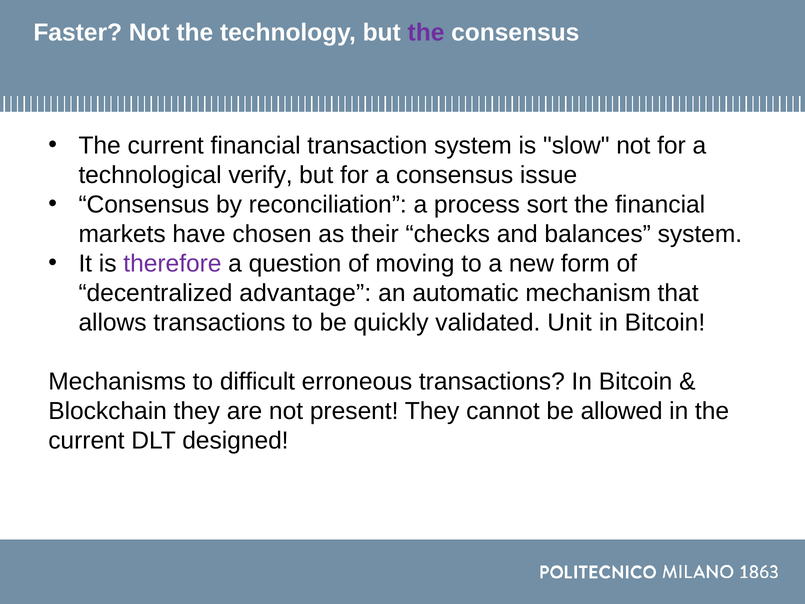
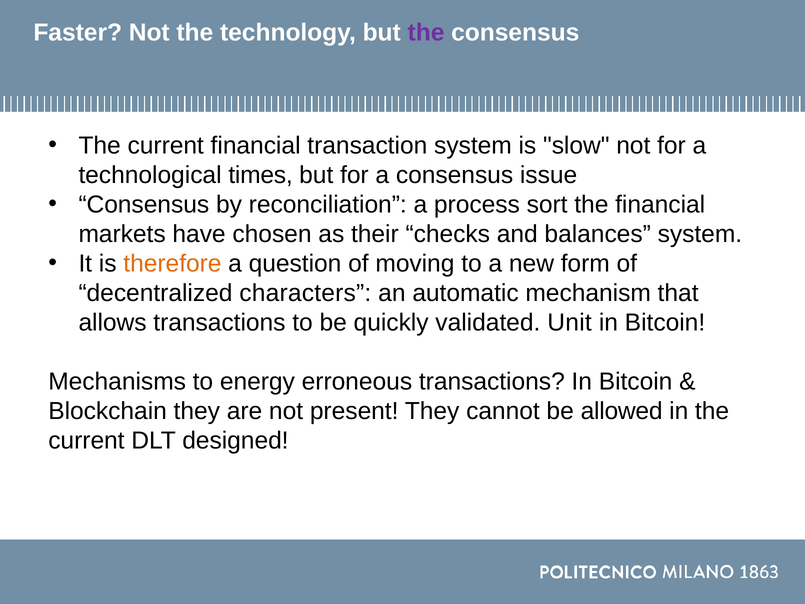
verify: verify -> times
therefore colour: purple -> orange
advantage: advantage -> characters
difficult: difficult -> energy
